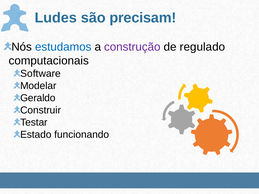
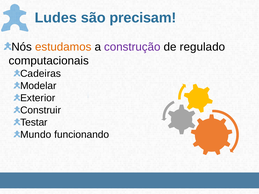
estudamos colour: blue -> orange
Software: Software -> Cadeiras
Geraldo: Geraldo -> Exterior
Estado: Estado -> Mundo
